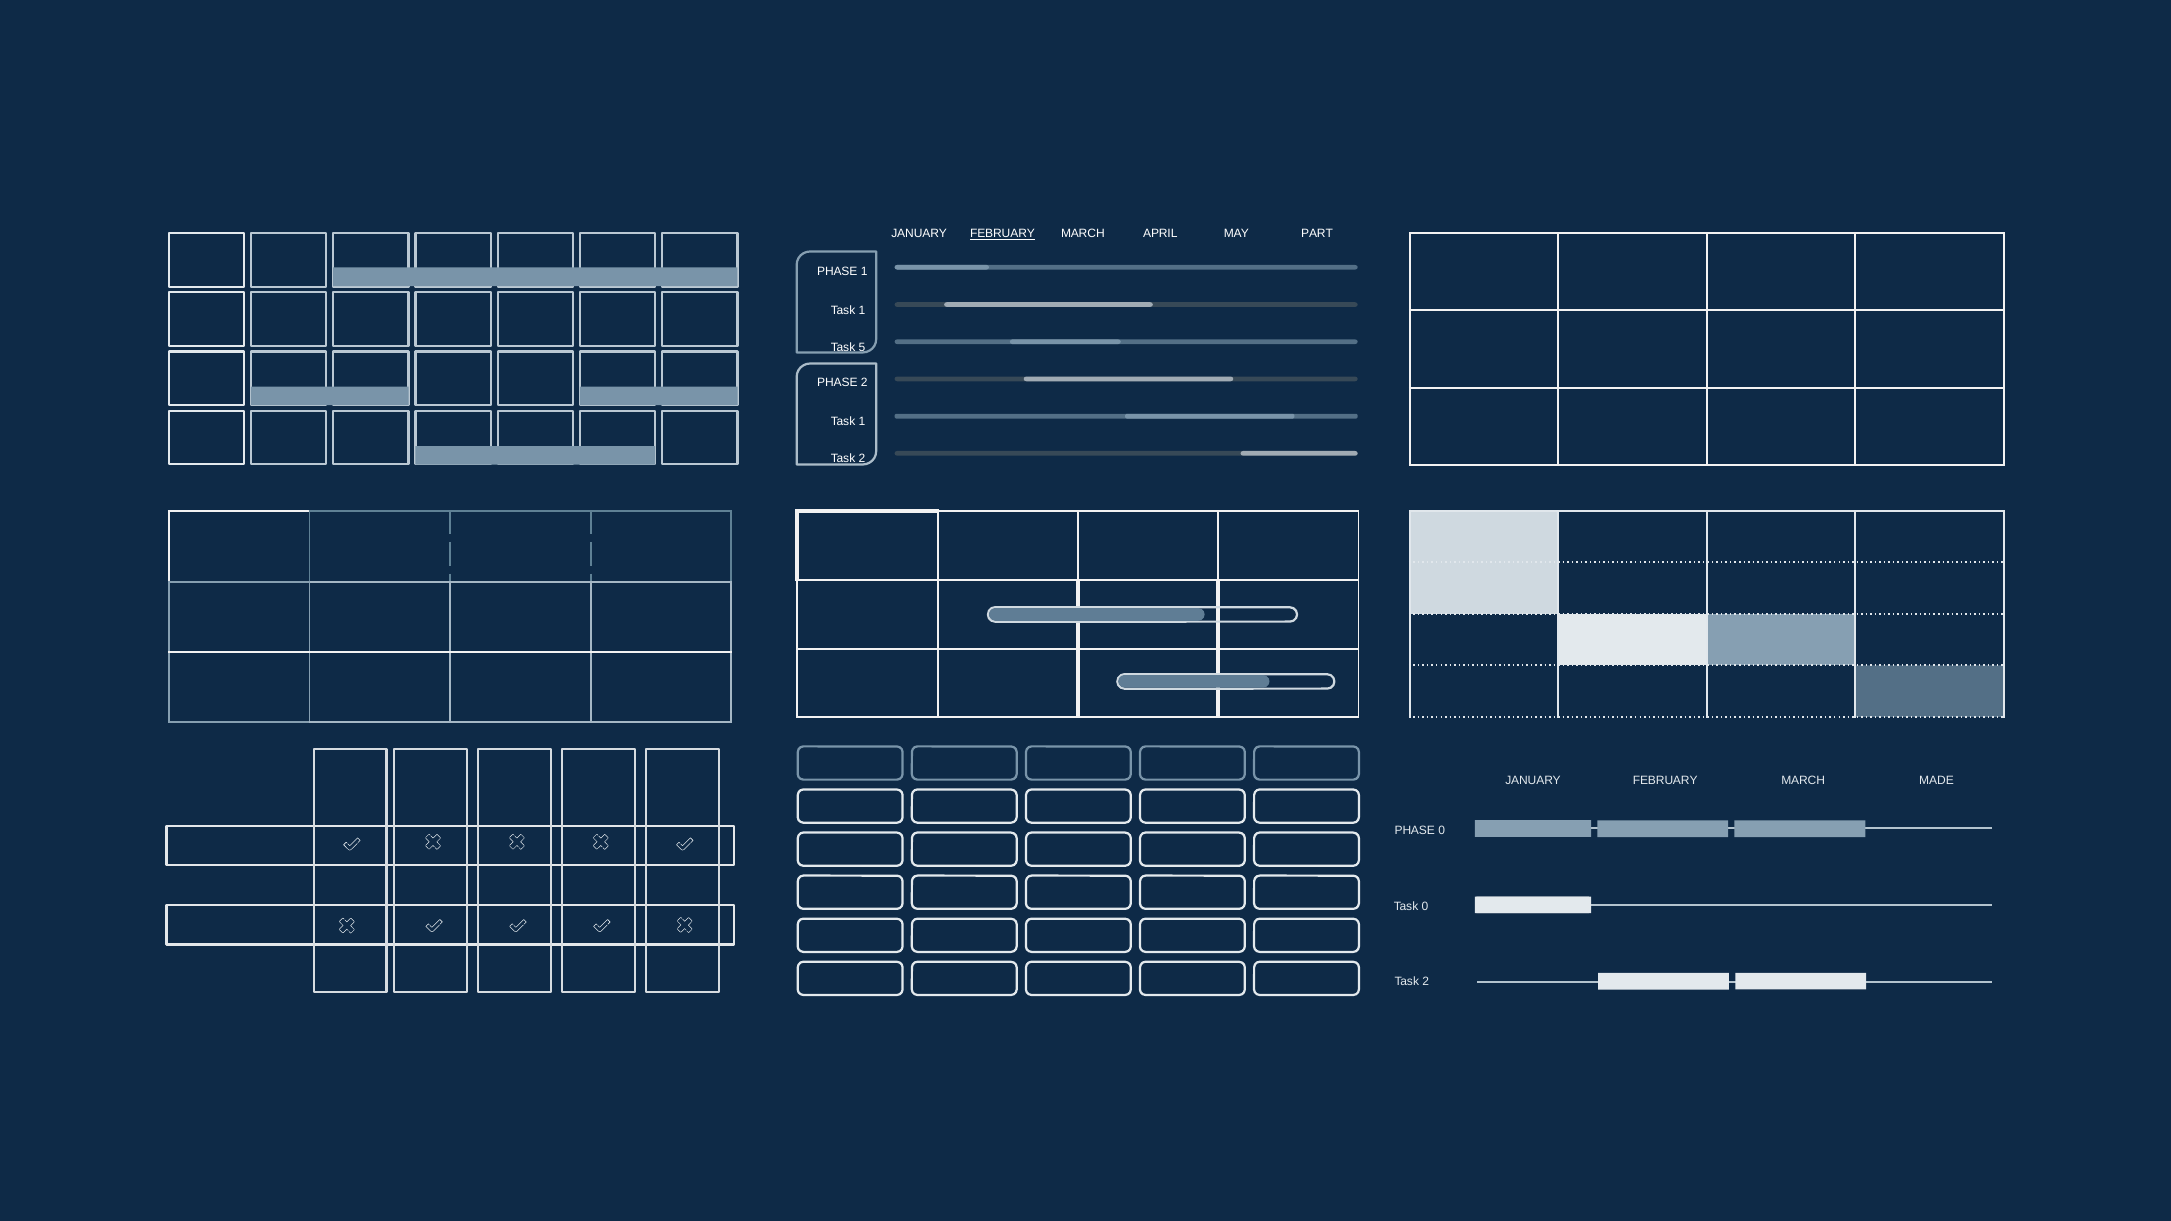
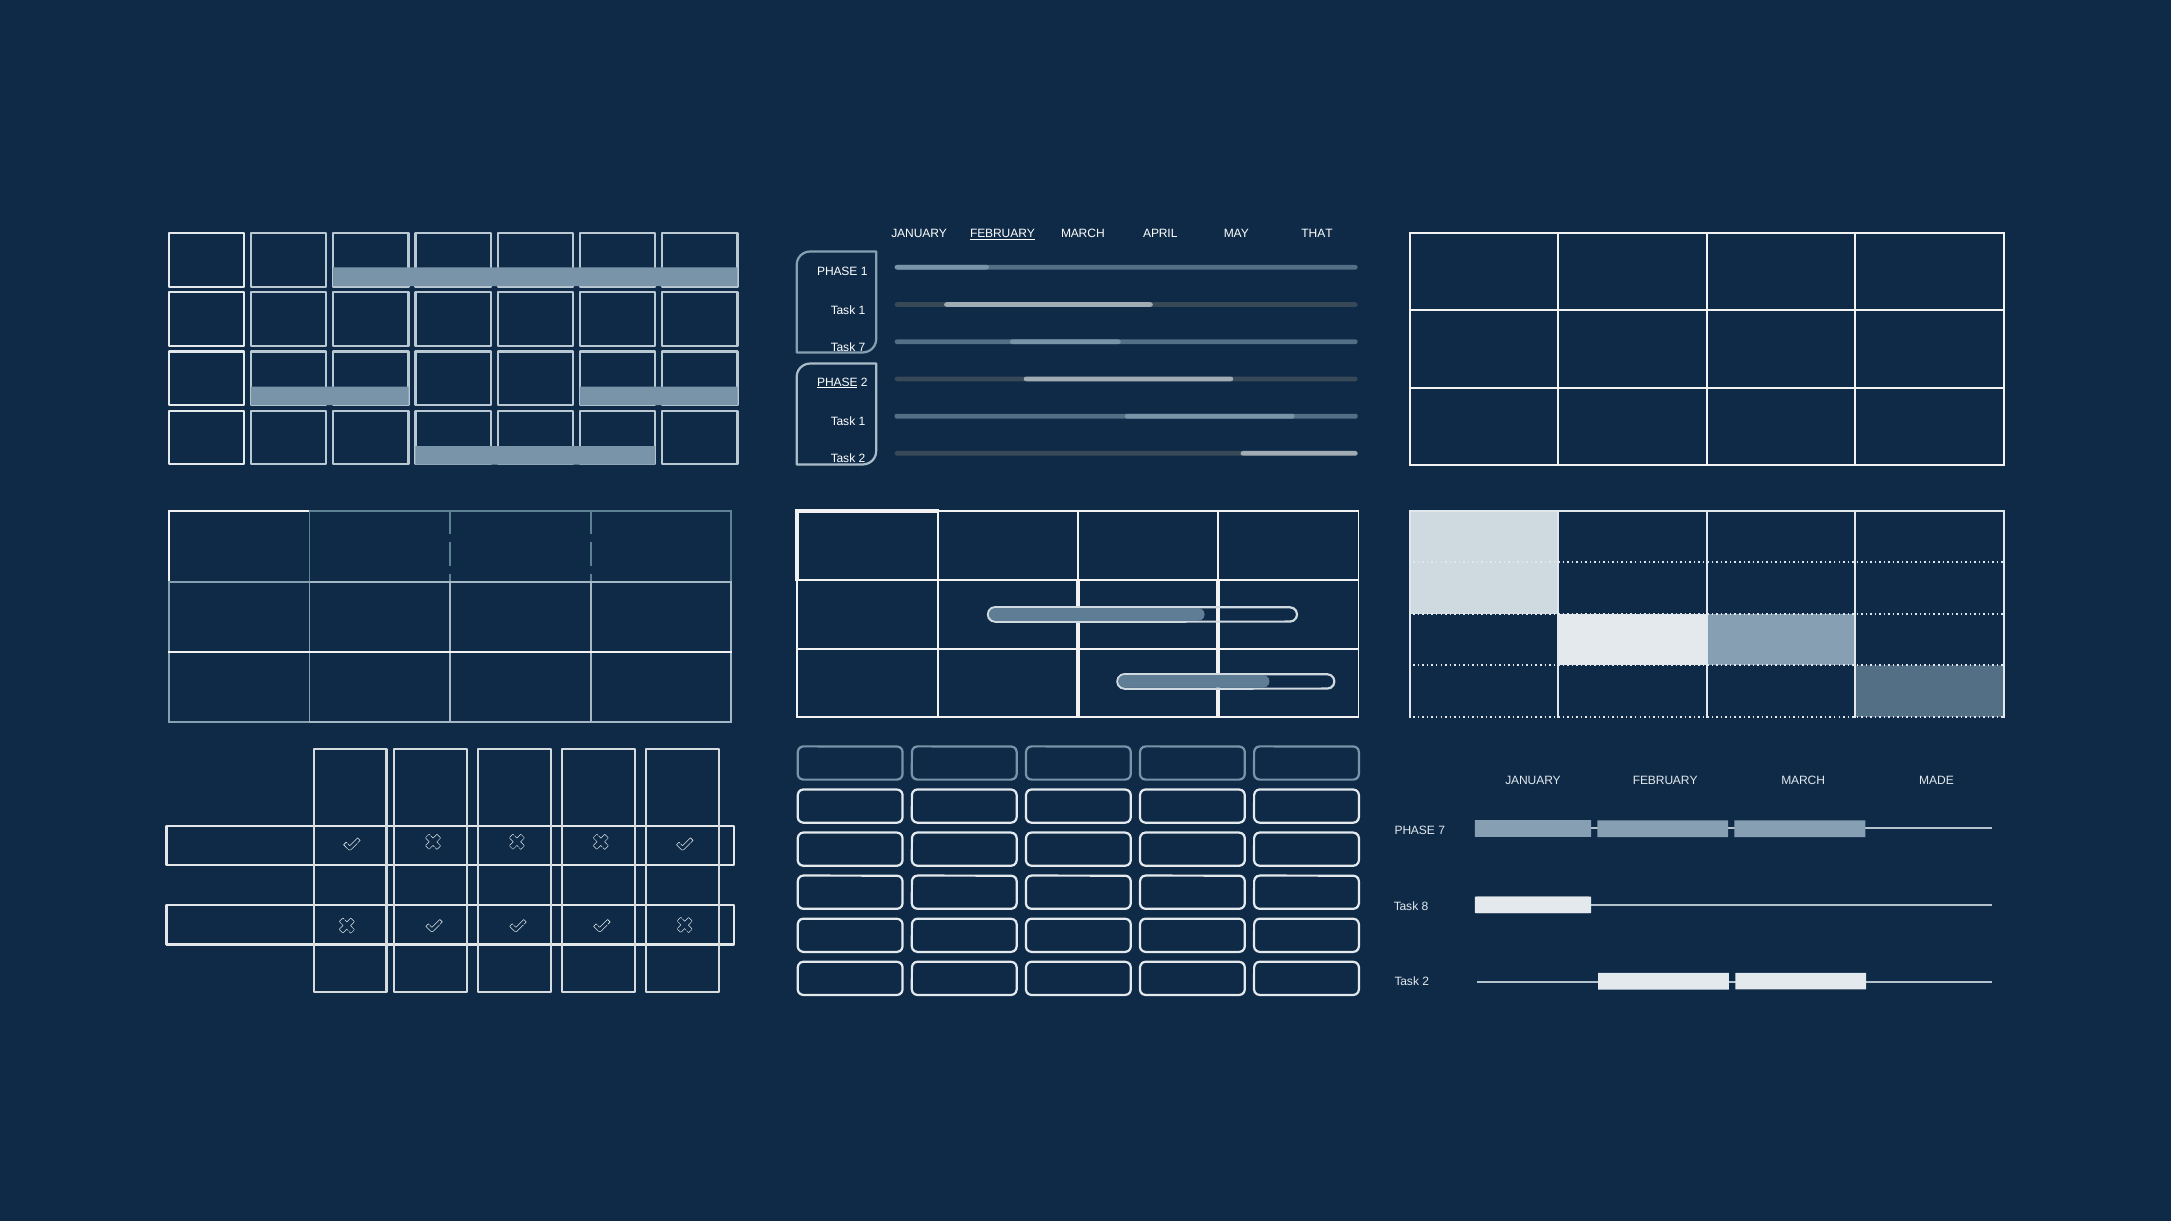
PART: PART -> THAT
Task 5: 5 -> 7
PHASE at (837, 382) underline: none -> present
PHASE 0: 0 -> 7
Task 0: 0 -> 8
